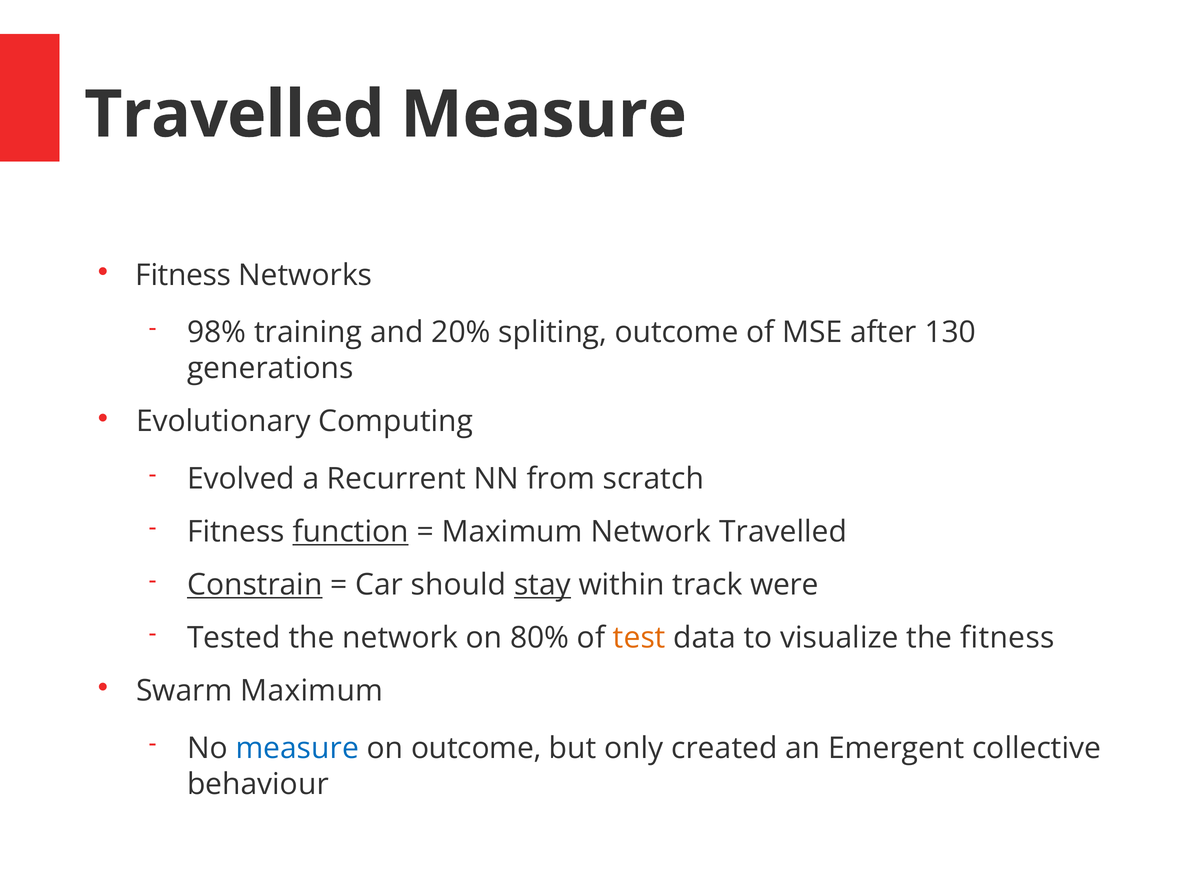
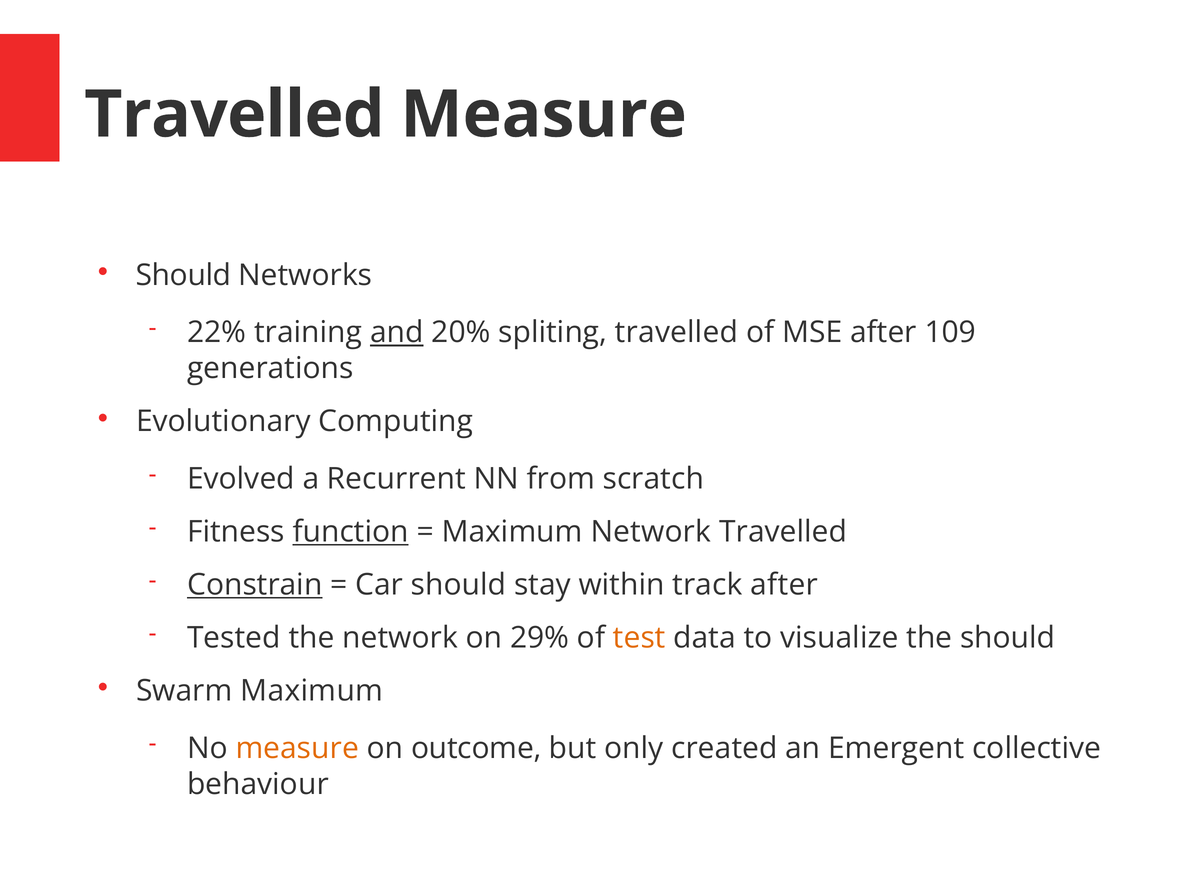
Fitness at (183, 275): Fitness -> Should
98%: 98% -> 22%
and underline: none -> present
spliting outcome: outcome -> travelled
130: 130 -> 109
stay underline: present -> none
track were: were -> after
80%: 80% -> 29%
the fitness: fitness -> should
measure at (297, 748) colour: blue -> orange
